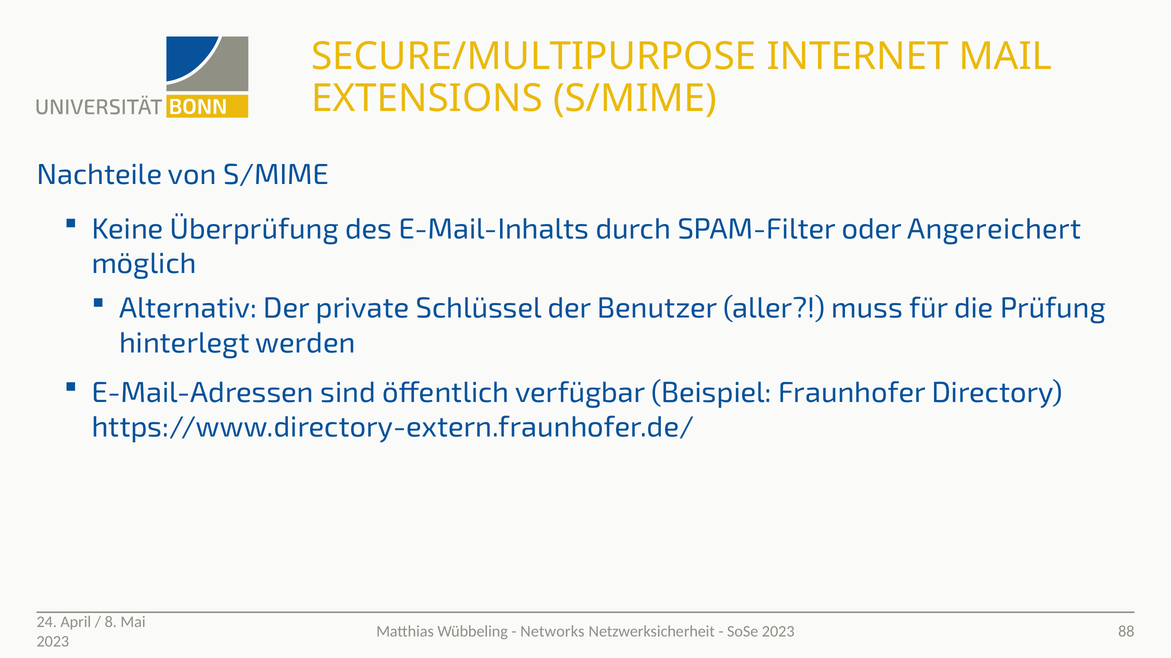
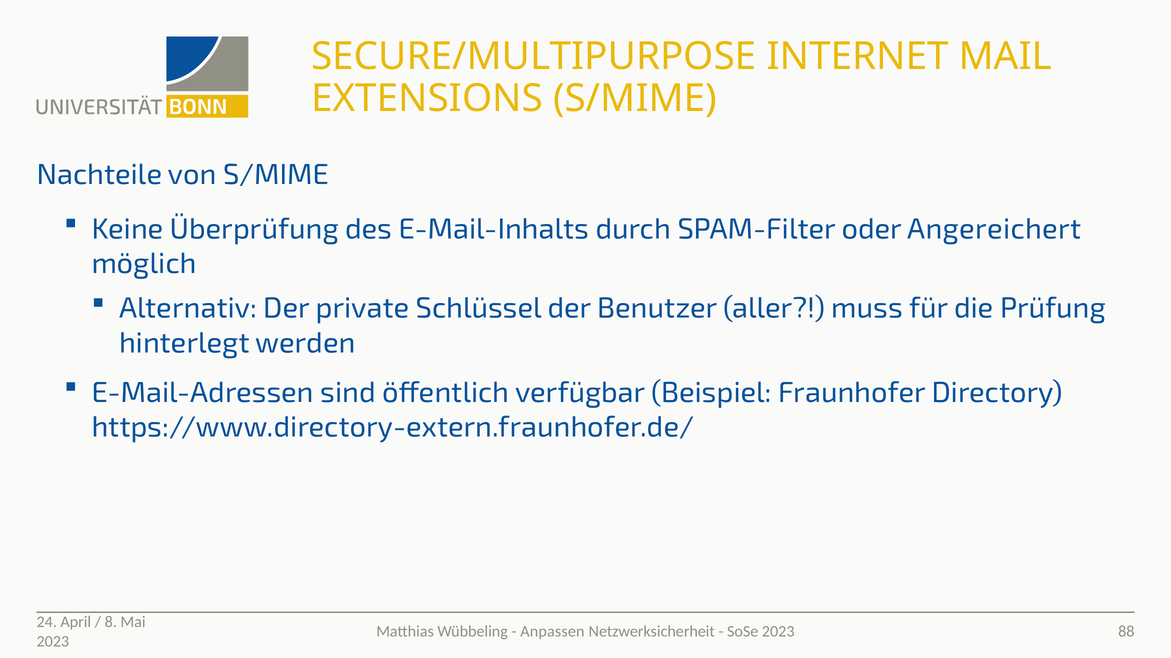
Networks: Networks -> Anpassen
